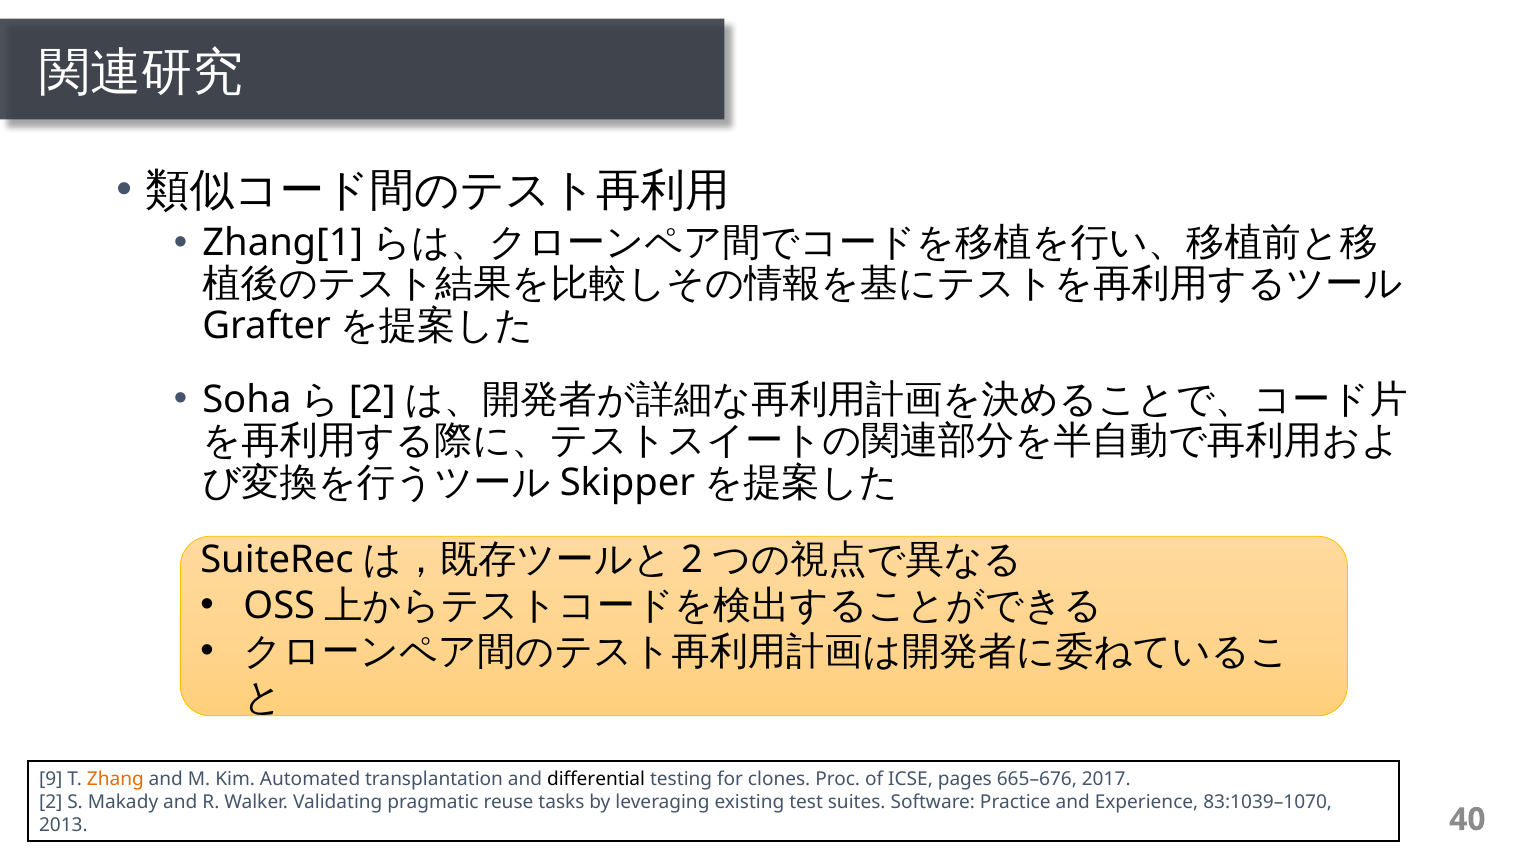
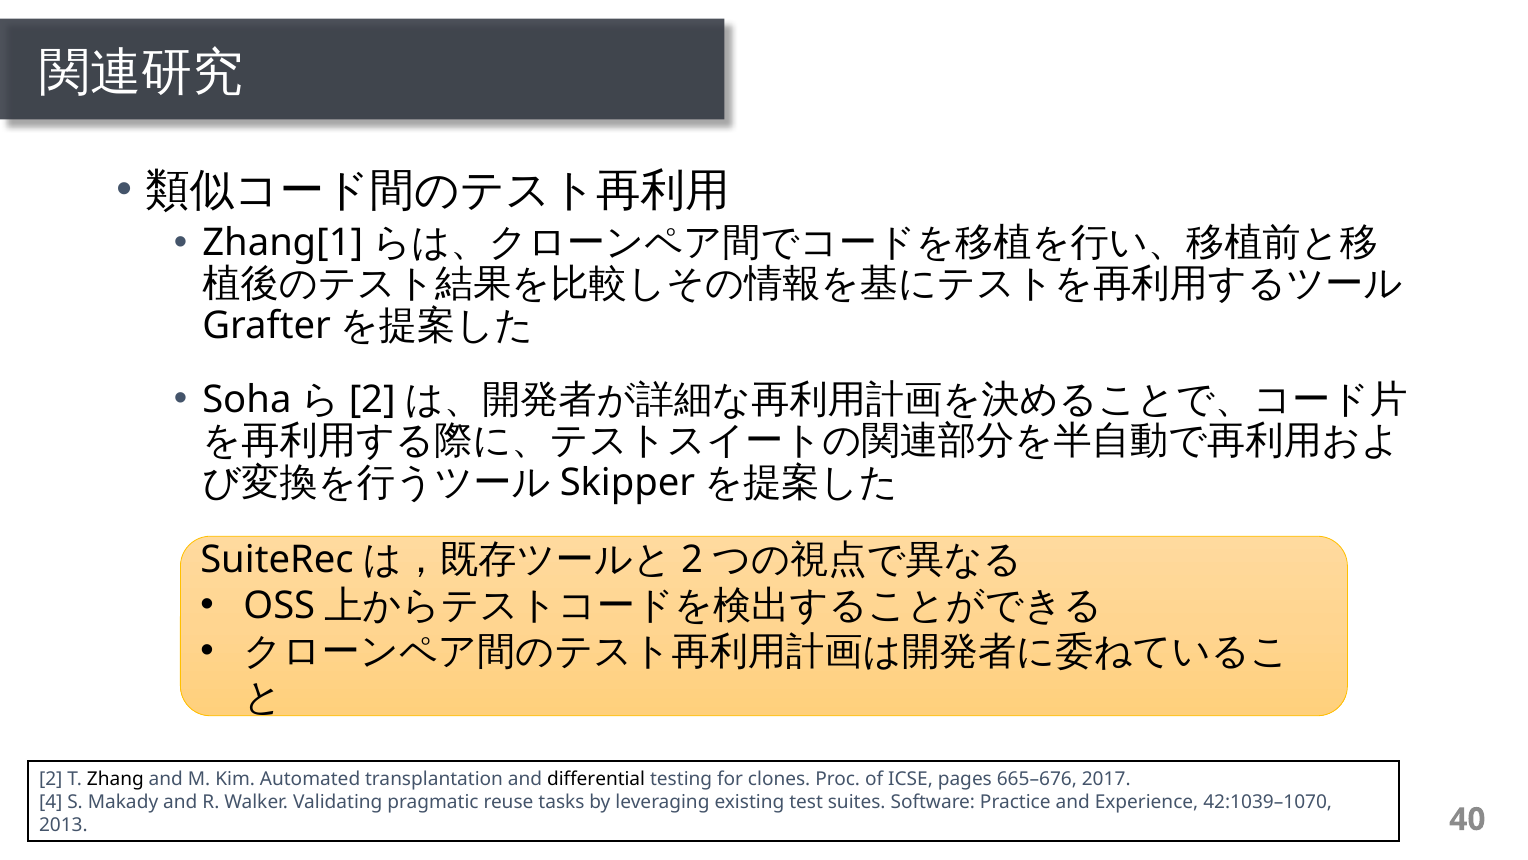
9 at (51, 779): 9 -> 2
Zhang colour: orange -> black
2 at (51, 802): 2 -> 4
83:1039–1070: 83:1039–1070 -> 42:1039–1070
